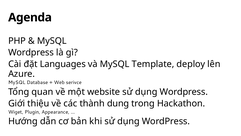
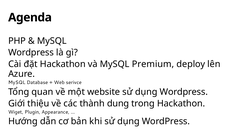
đặt Languages: Languages -> Hackathon
Template: Template -> Premium
